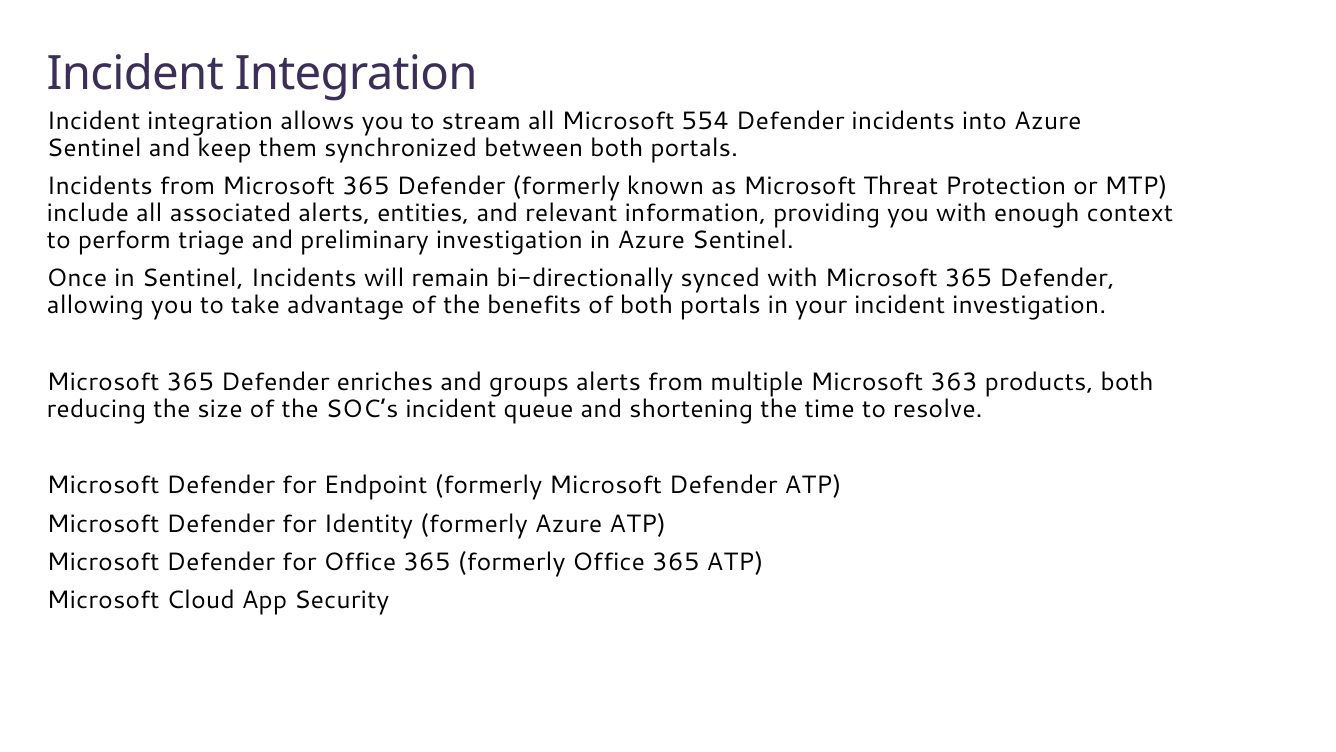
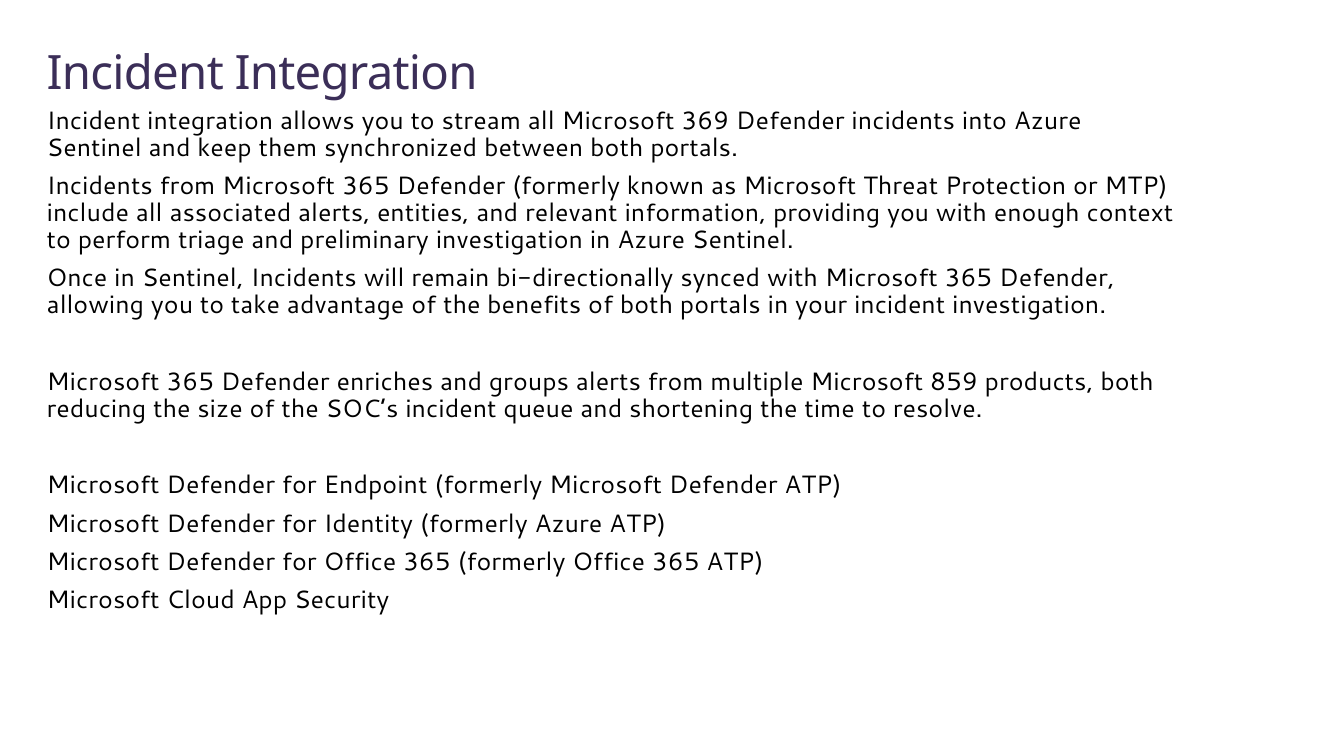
554: 554 -> 369
363: 363 -> 859
